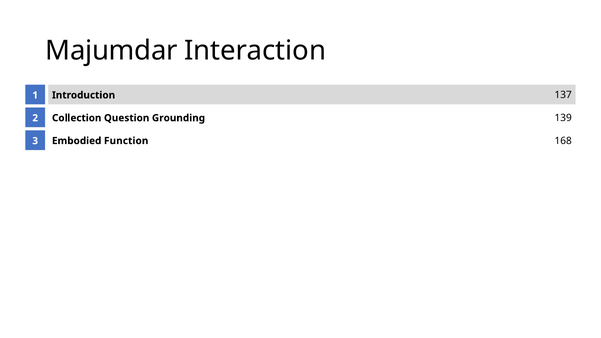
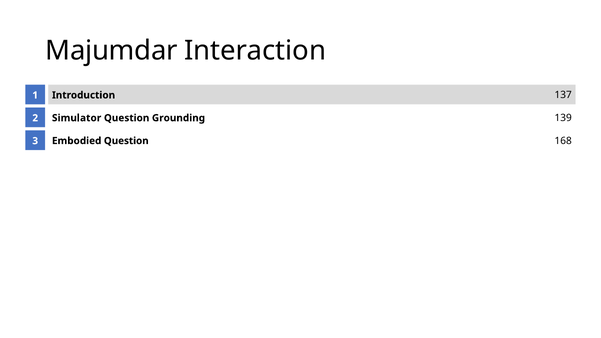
Collection: Collection -> Simulator
Embodied Function: Function -> Question
